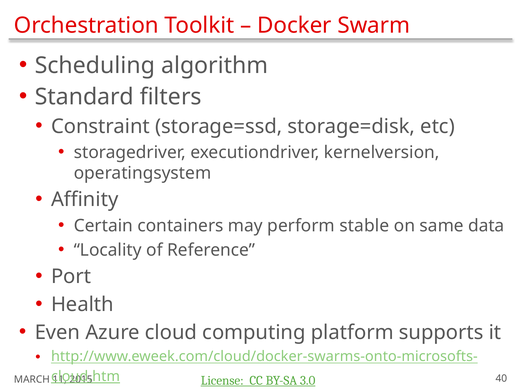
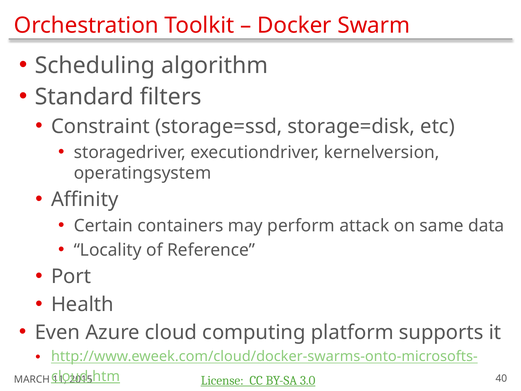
stable: stable -> attack
